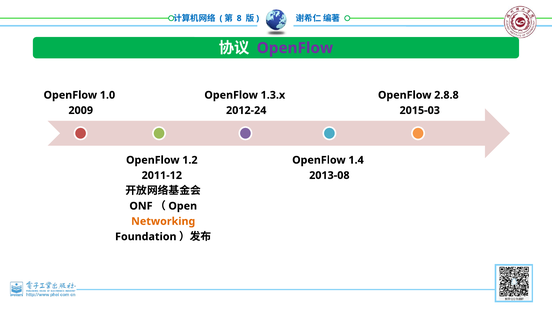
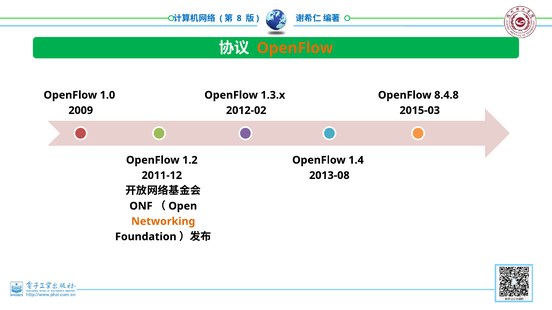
OpenFlow at (295, 48) colour: purple -> orange
2.8.8: 2.8.8 -> 8.4.8
2012-24: 2012-24 -> 2012-02
